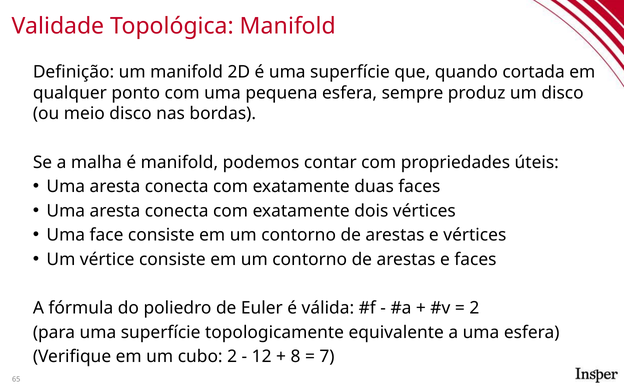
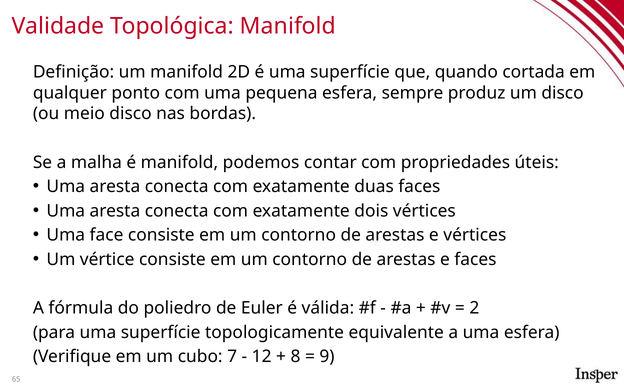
cubo 2: 2 -> 7
7: 7 -> 9
